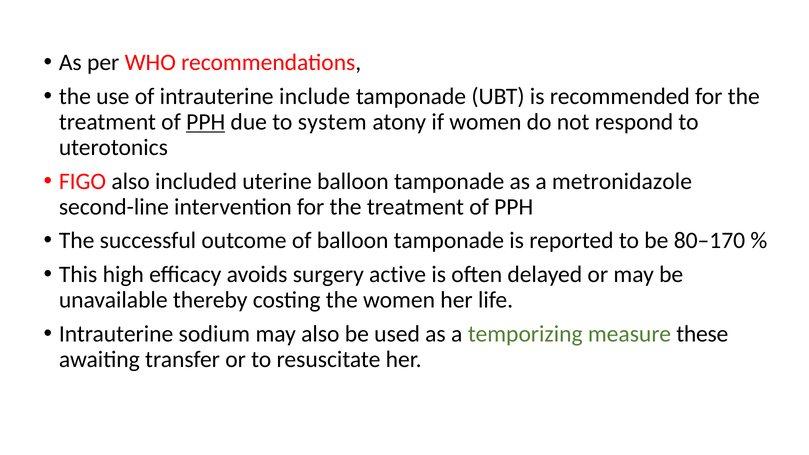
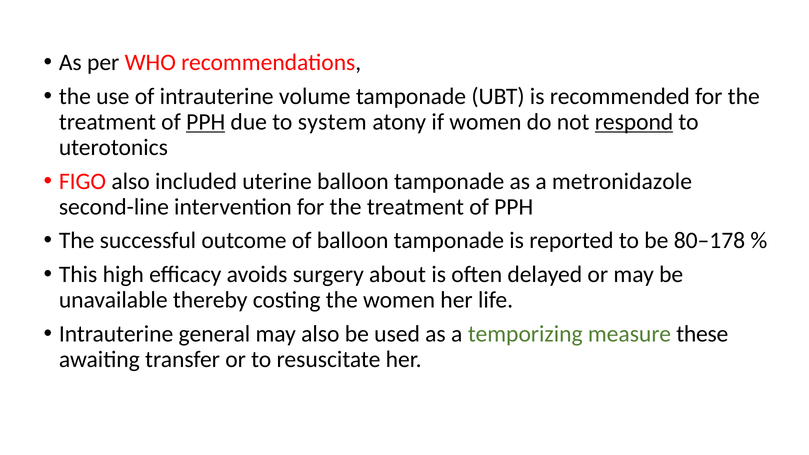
include: include -> volume
respond underline: none -> present
80–170: 80–170 -> 80–178
active: active -> about
sodium: sodium -> general
